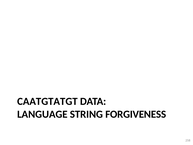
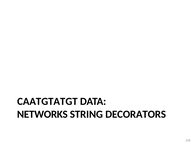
LANGUAGE: LANGUAGE -> NETWORKS
FORGIVENESS: FORGIVENESS -> DECORATORS
